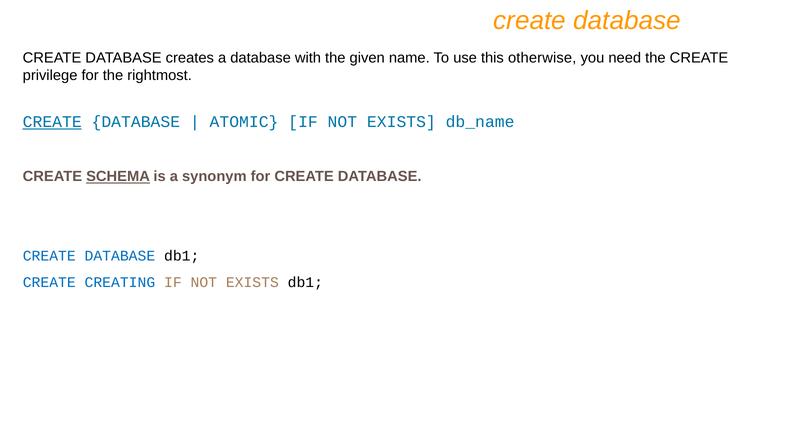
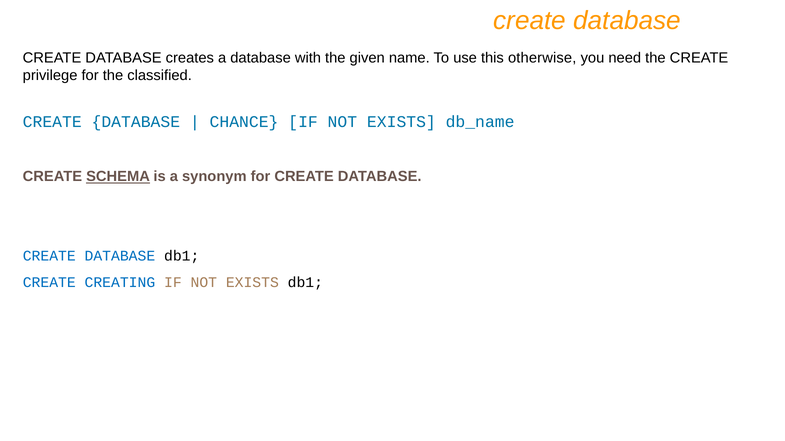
rightmost: rightmost -> classified
CREATE at (52, 122) underline: present -> none
ATOMIC: ATOMIC -> CHANCE
